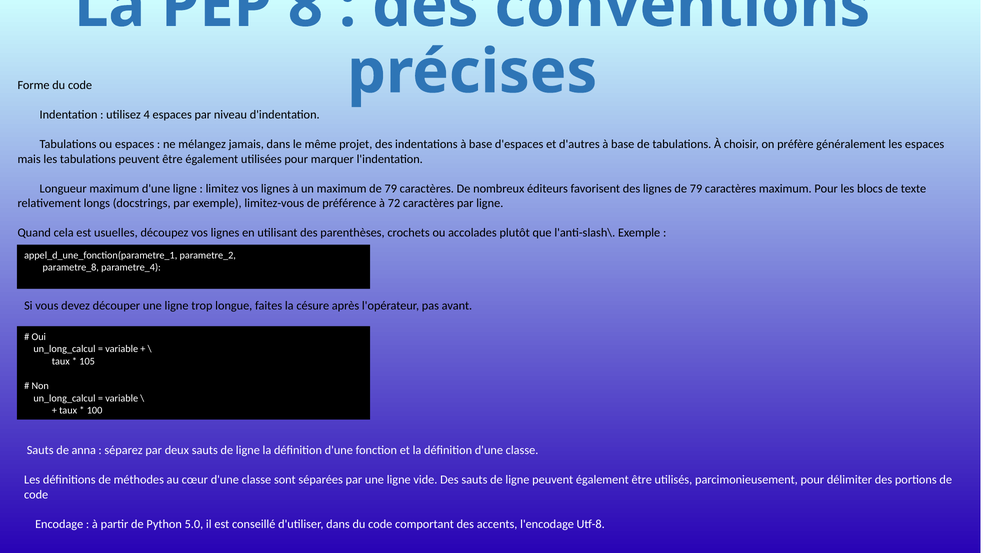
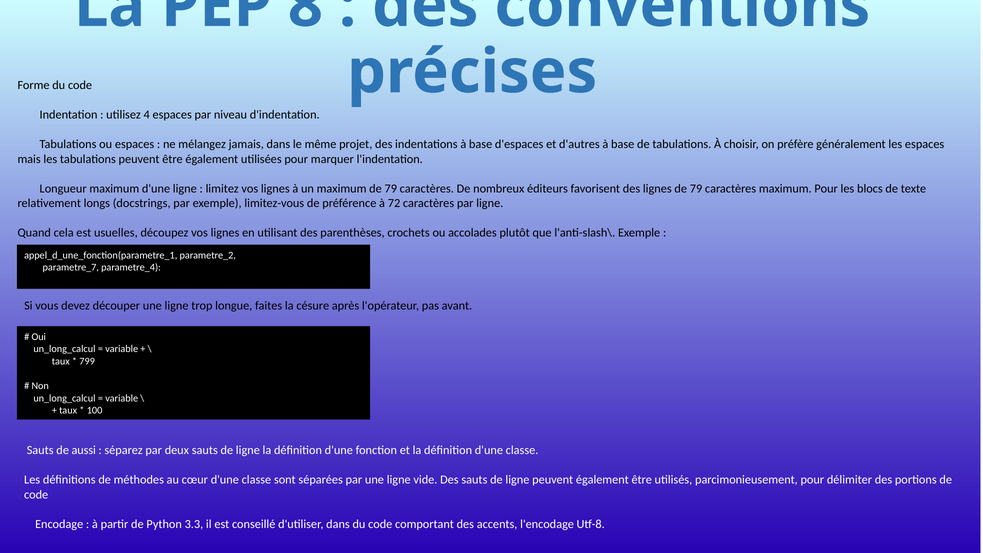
parametre_8: parametre_8 -> parametre_7
105: 105 -> 799
anna: anna -> aussi
5.0: 5.0 -> 3.3
